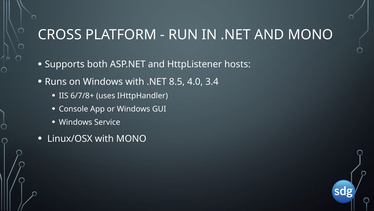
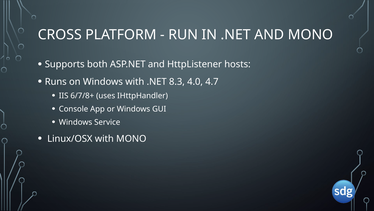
8.5: 8.5 -> 8.3
3.4: 3.4 -> 4.7
